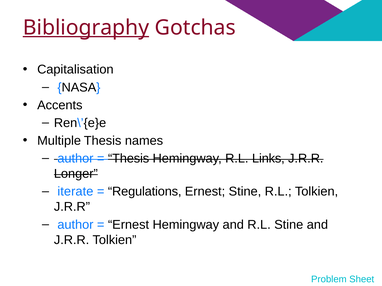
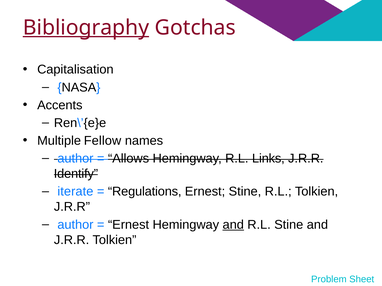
Multiple Thesis: Thesis -> Fellow
Thesis at (129, 159): Thesis -> Allows
Longer: Longer -> Identify
and at (233, 225) underline: none -> present
